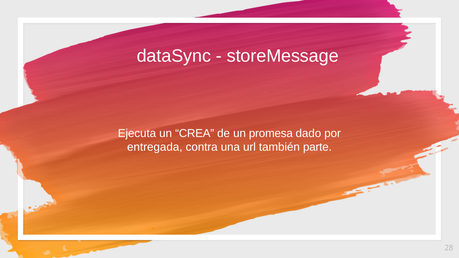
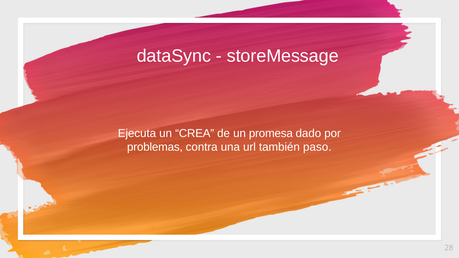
entregada: entregada -> problemas
parte: parte -> paso
